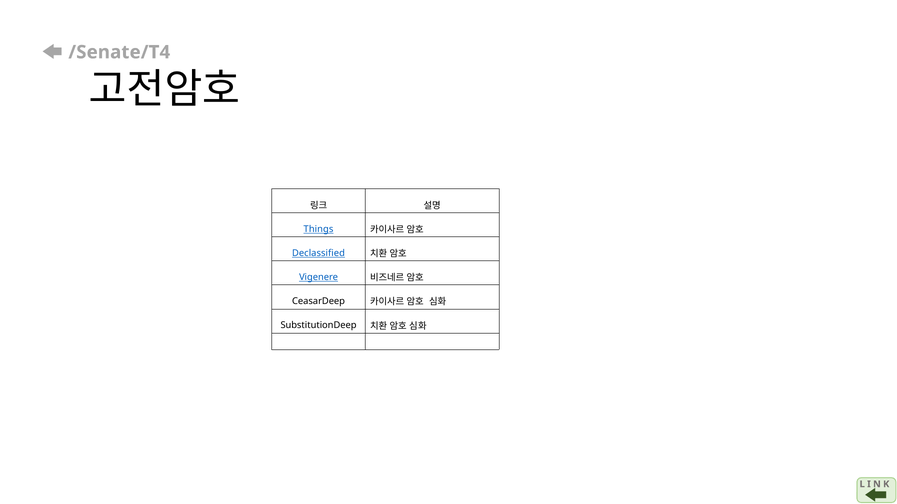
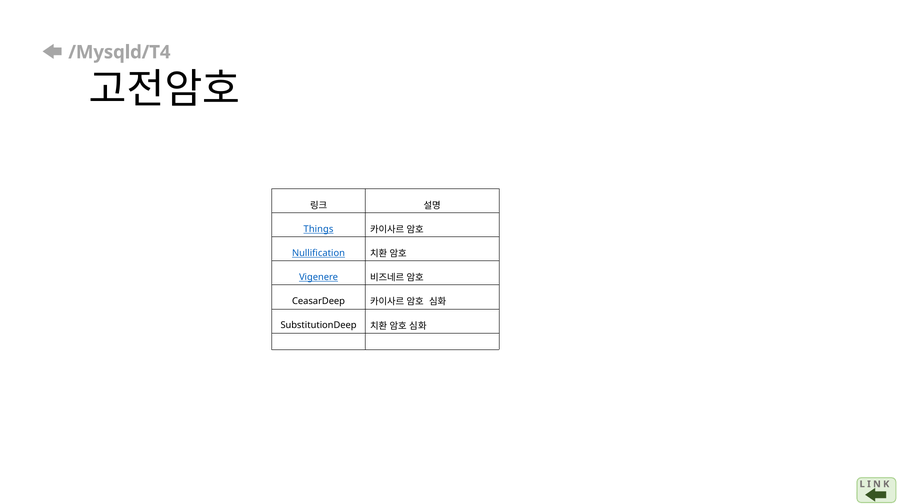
/Senate/T4: /Senate/T4 -> /Mysqld/T4
Declassified: Declassified -> Nullification
